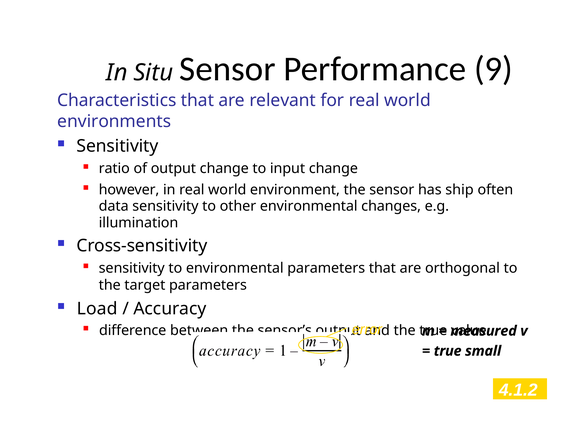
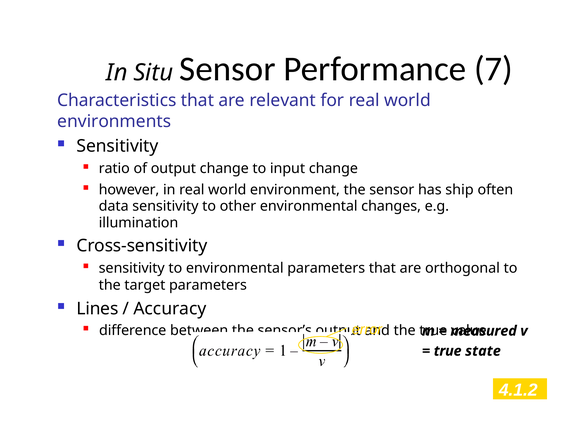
9: 9 -> 7
Load: Load -> Lines
small: small -> state
